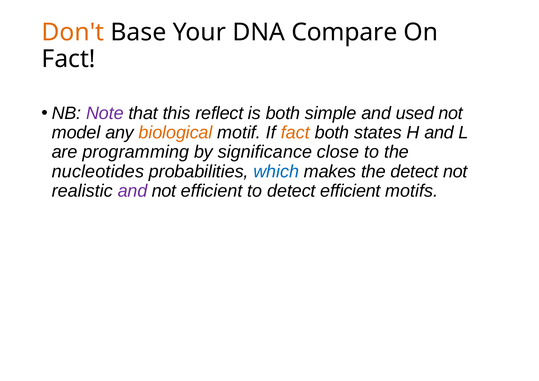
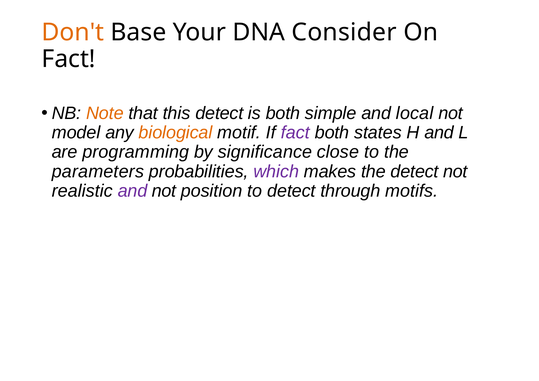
Compare: Compare -> Consider
Note colour: purple -> orange
this reflect: reflect -> detect
used: used -> local
fact at (295, 133) colour: orange -> purple
nucleotides: nucleotides -> parameters
which colour: blue -> purple
not efficient: efficient -> position
detect efficient: efficient -> through
